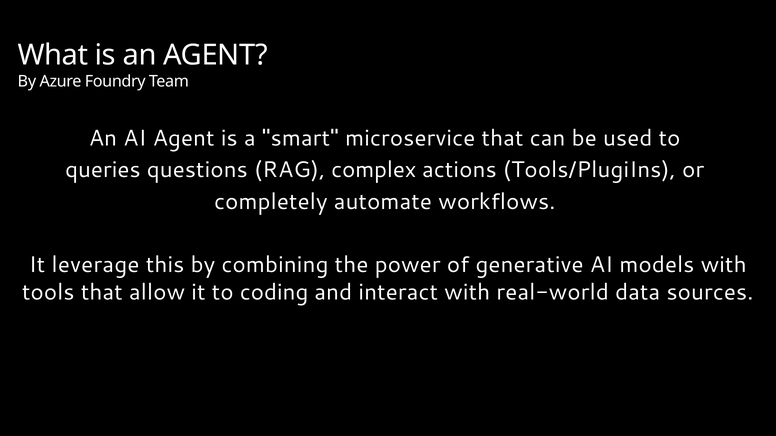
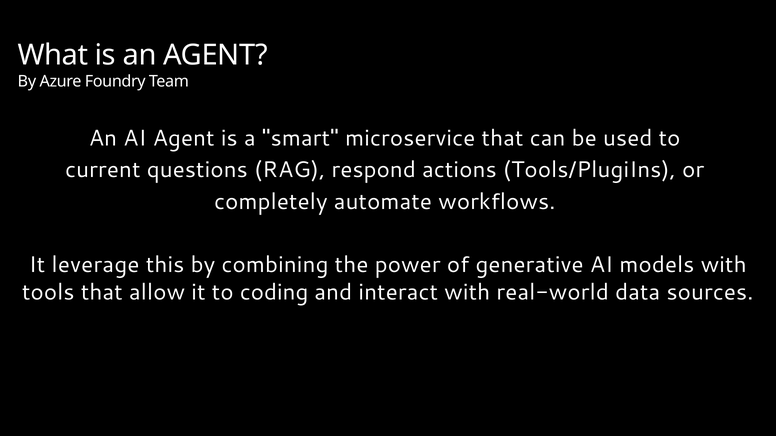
queries: queries -> current
complex: complex -> respond
